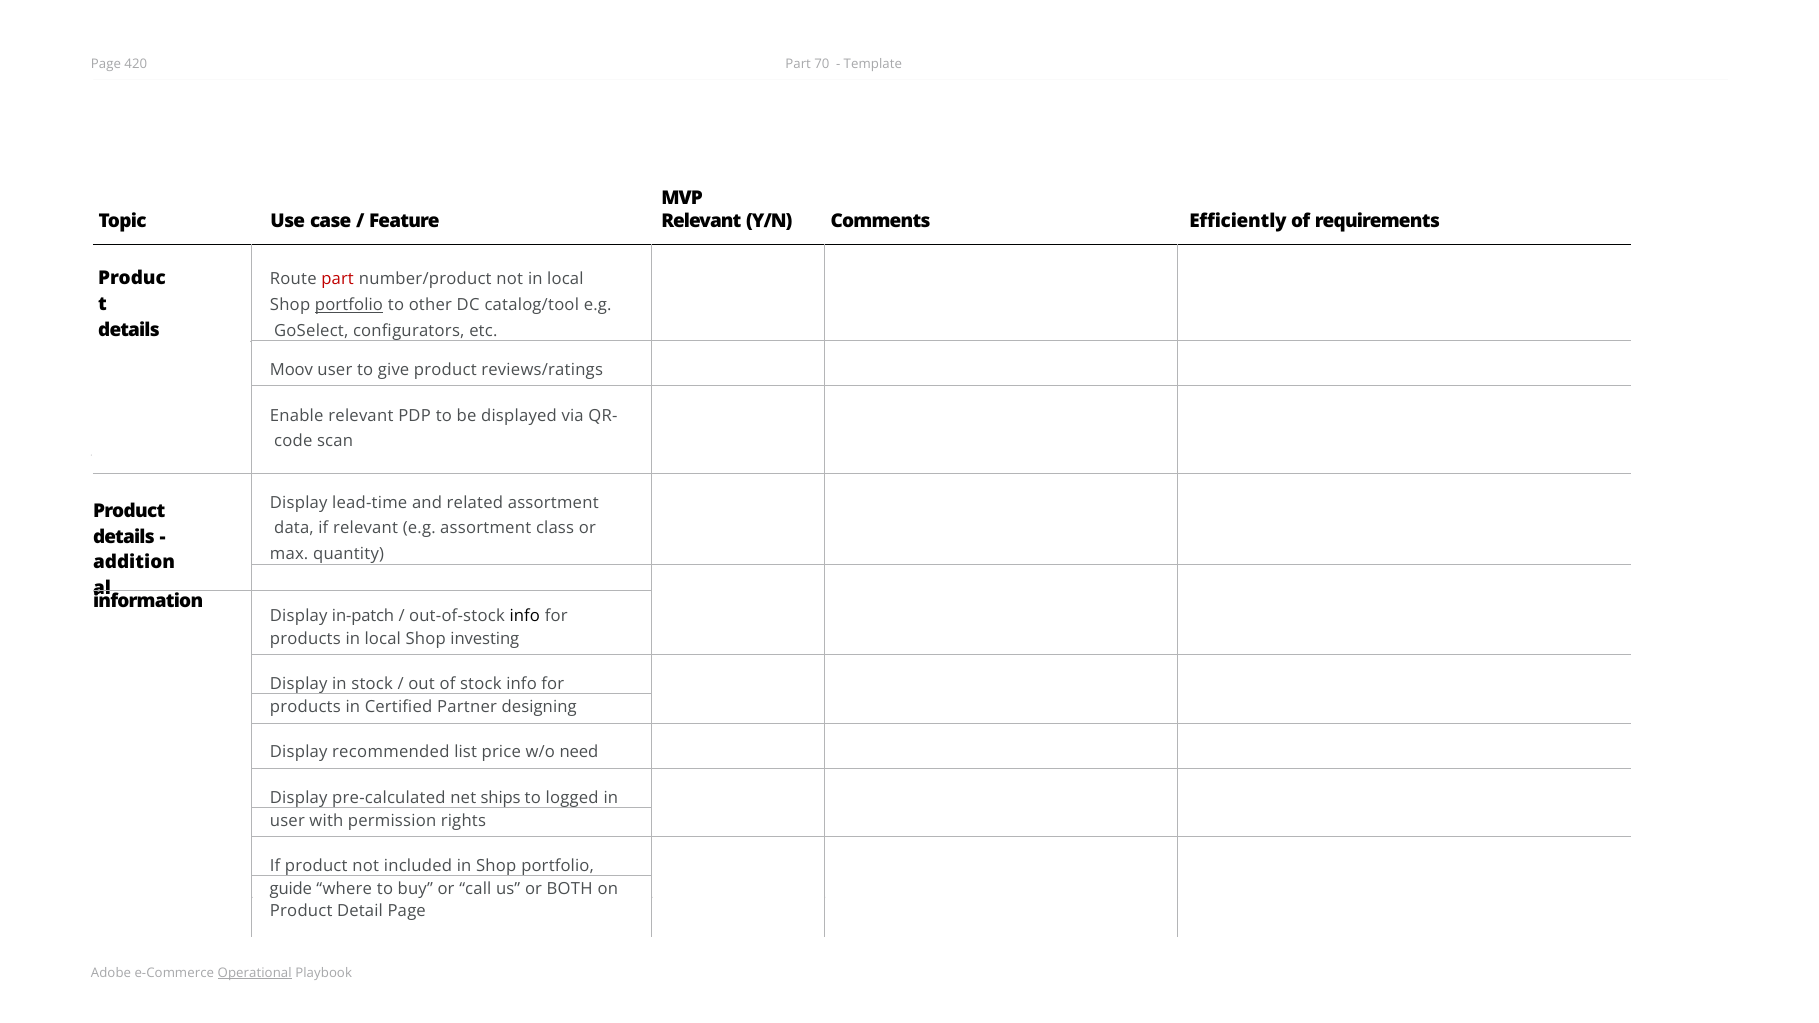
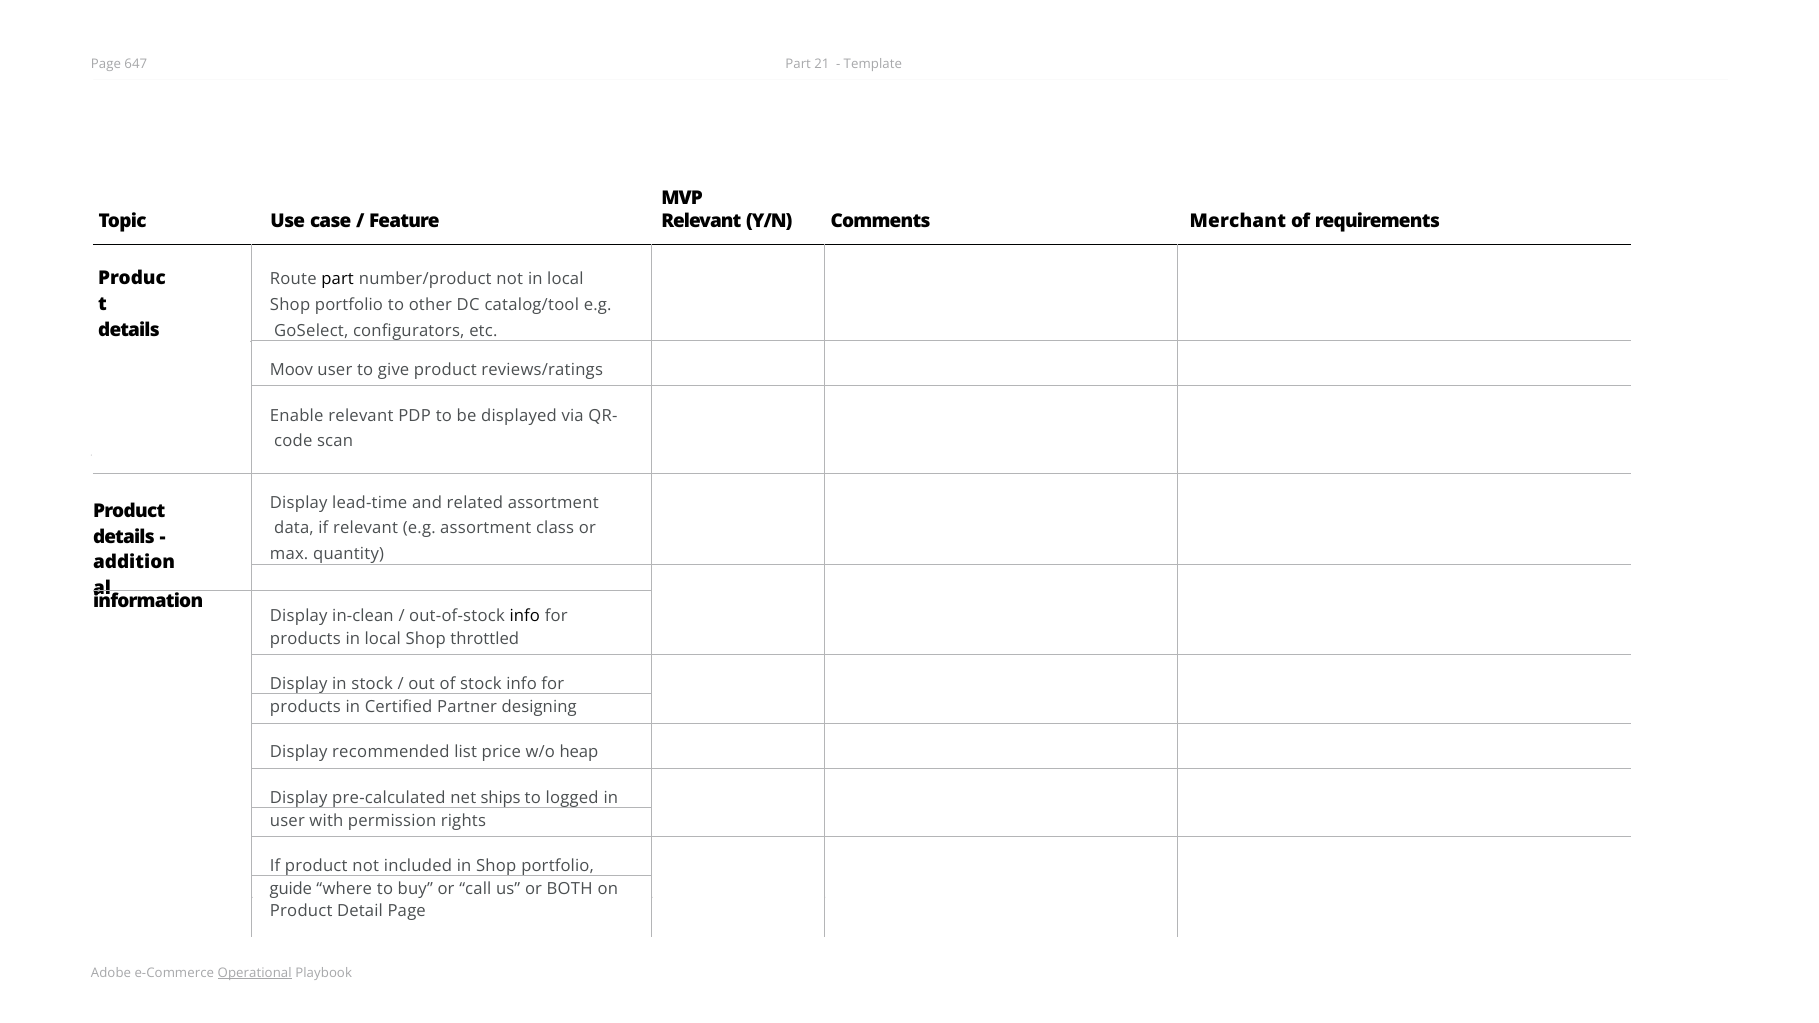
420: 420 -> 647
70: 70 -> 21
Efficiently: Efficiently -> Merchant
part at (338, 280) colour: red -> black
portfolio at (349, 305) underline: present -> none
in-patch: in-patch -> in-clean
investing: investing -> throttled
need: need -> heap
